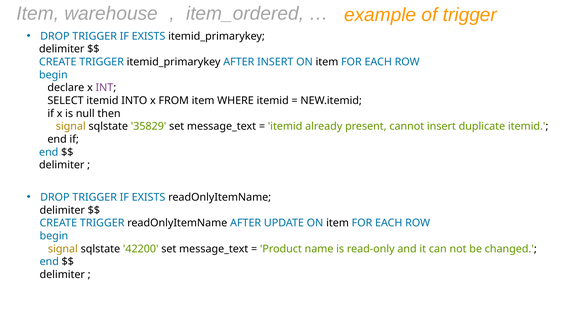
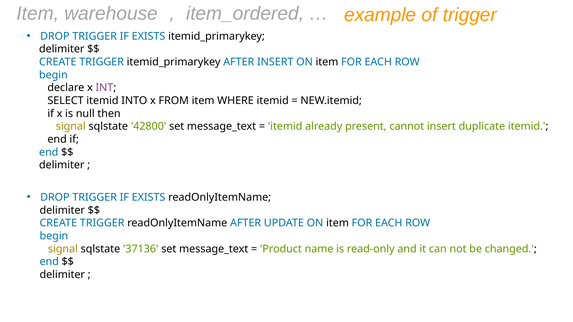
35829: 35829 -> 42800
42200: 42200 -> 37136
